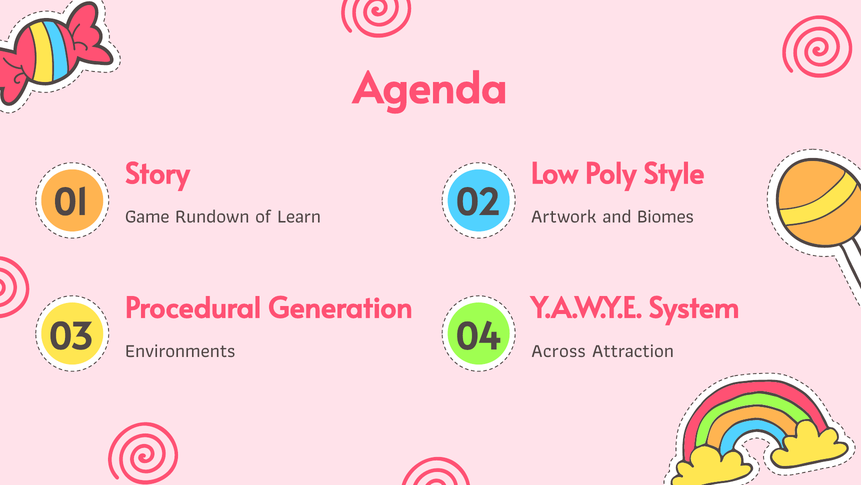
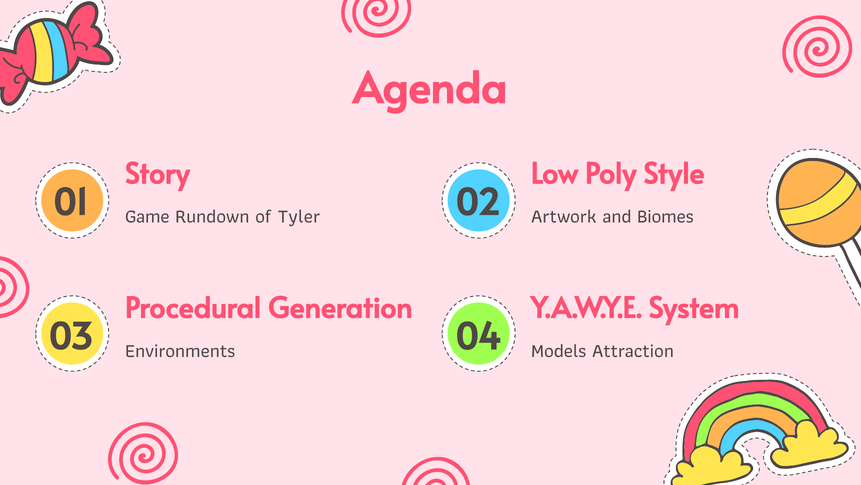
Learn: Learn -> Tyler
Across: Across -> Models
